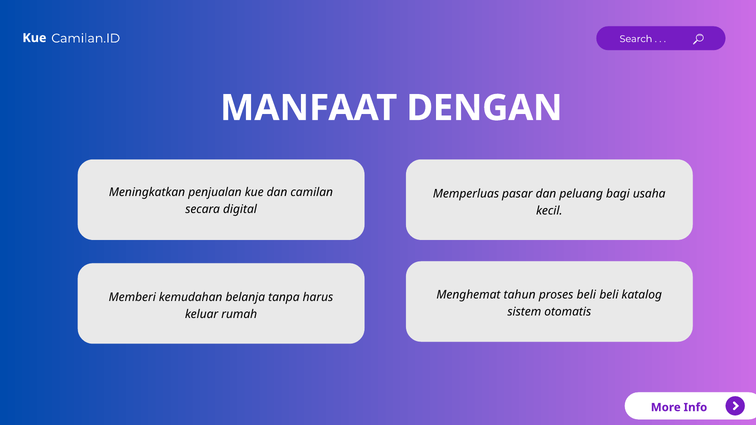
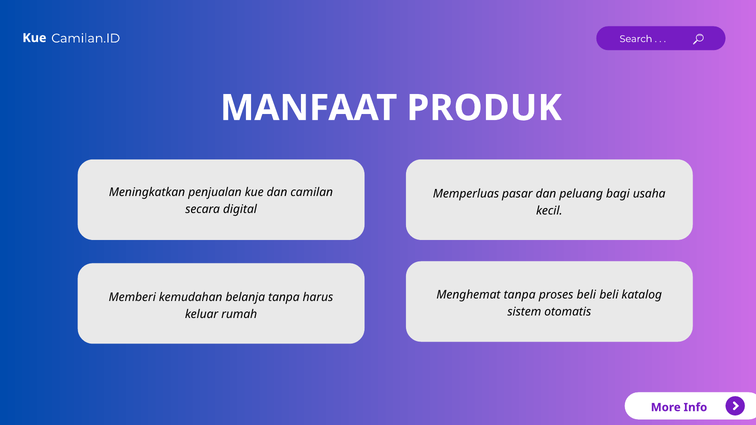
DENGAN: DENGAN -> PRODUK
Menghemat tahun: tahun -> tanpa
